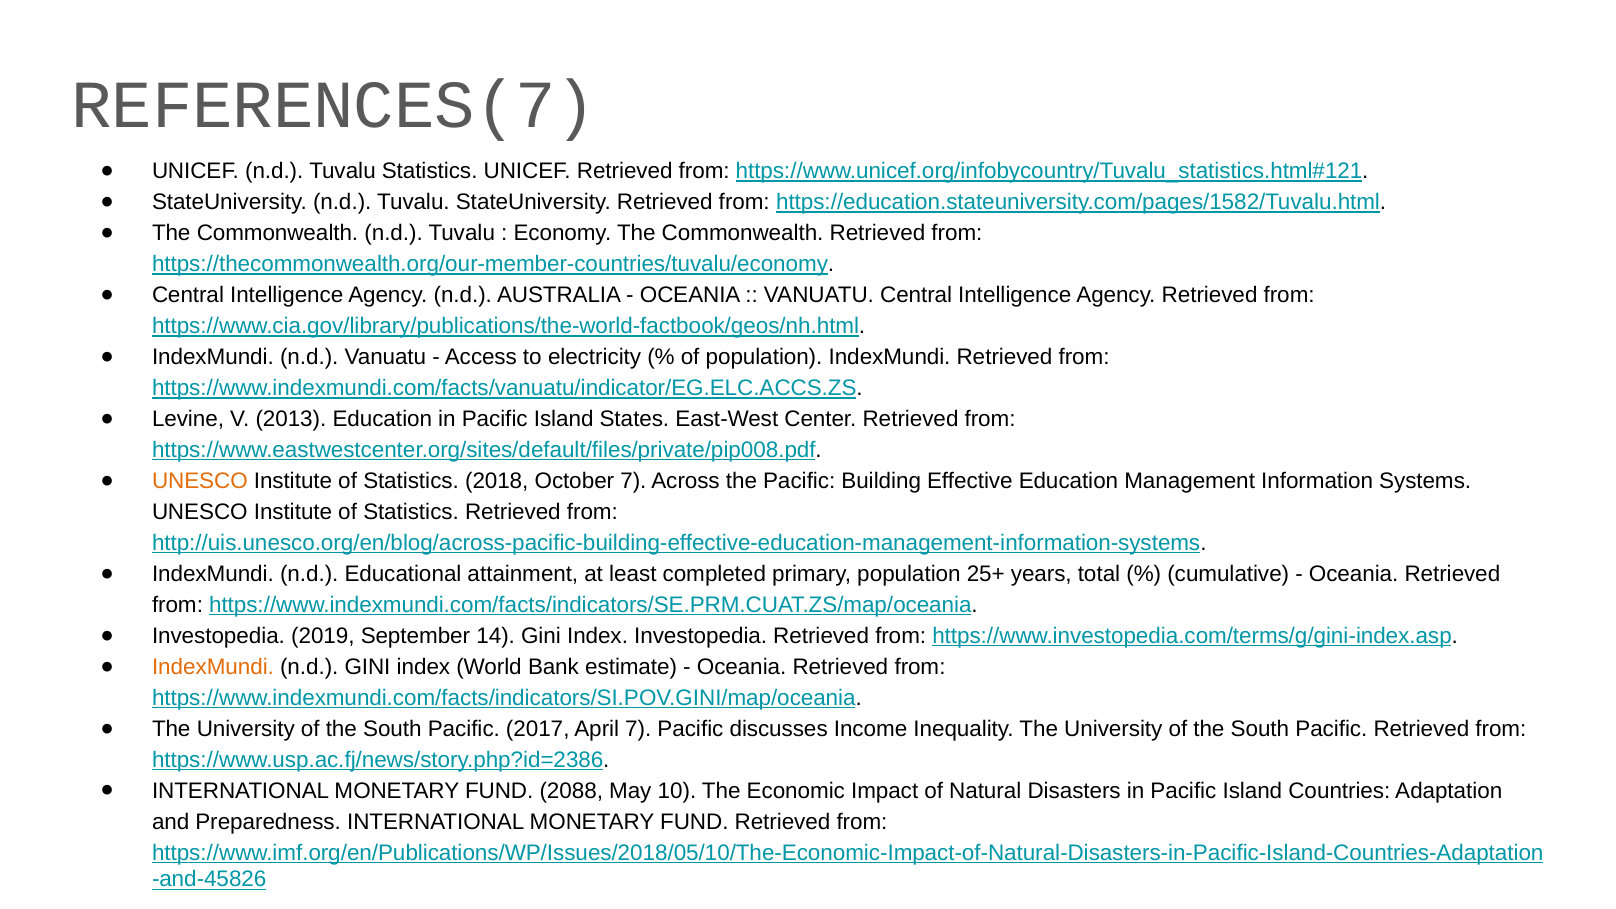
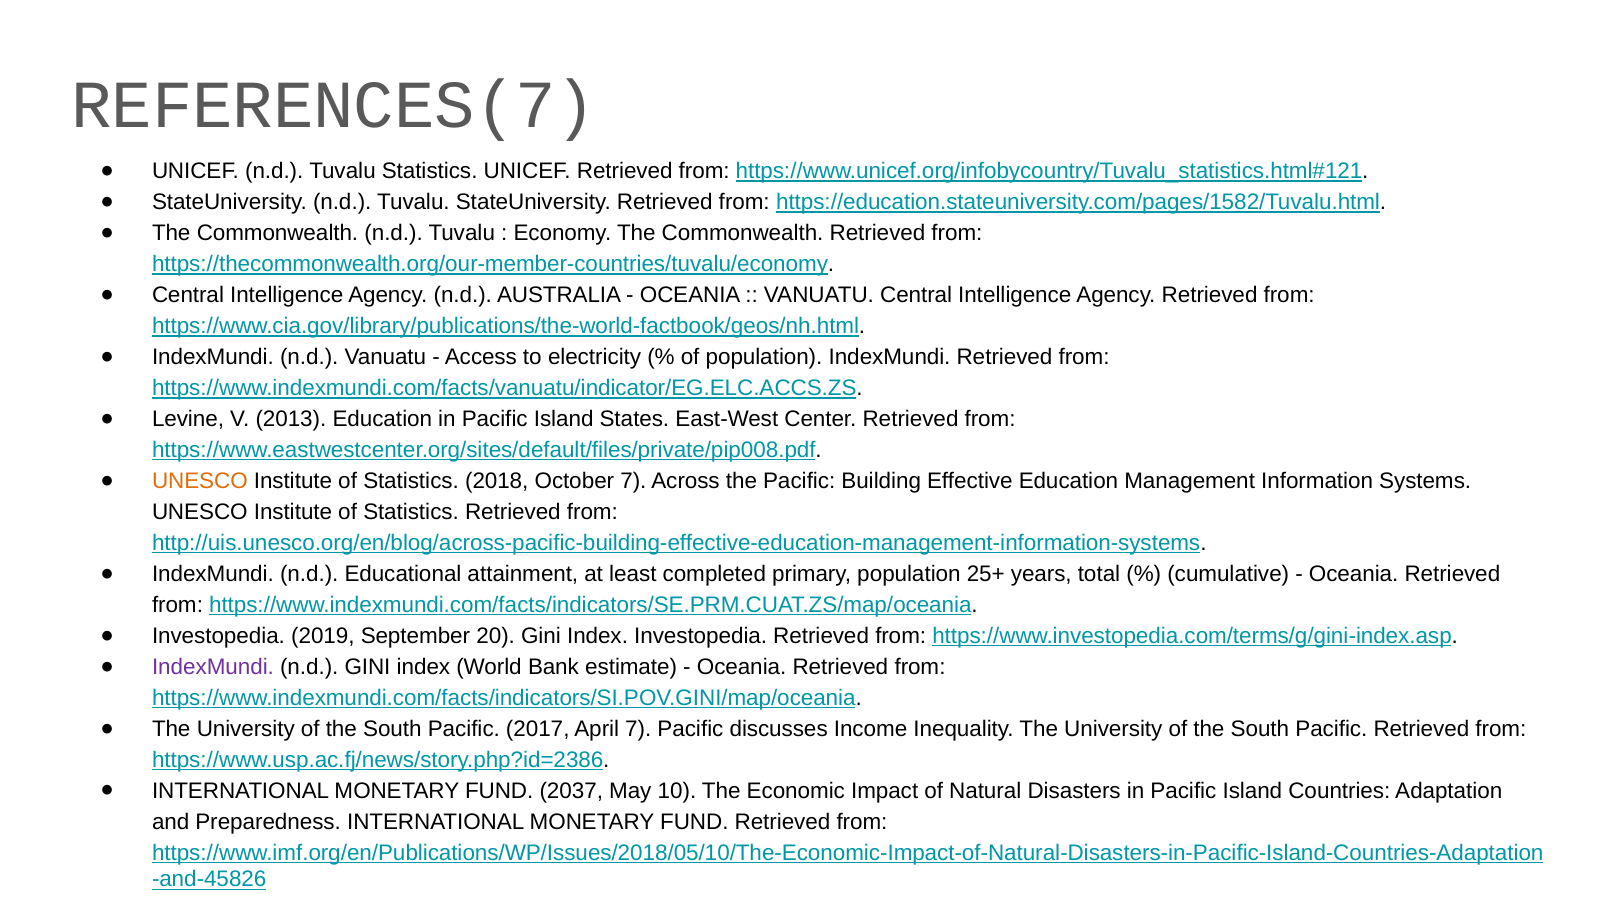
14: 14 -> 20
IndexMundi at (213, 667) colour: orange -> purple
2088: 2088 -> 2037
